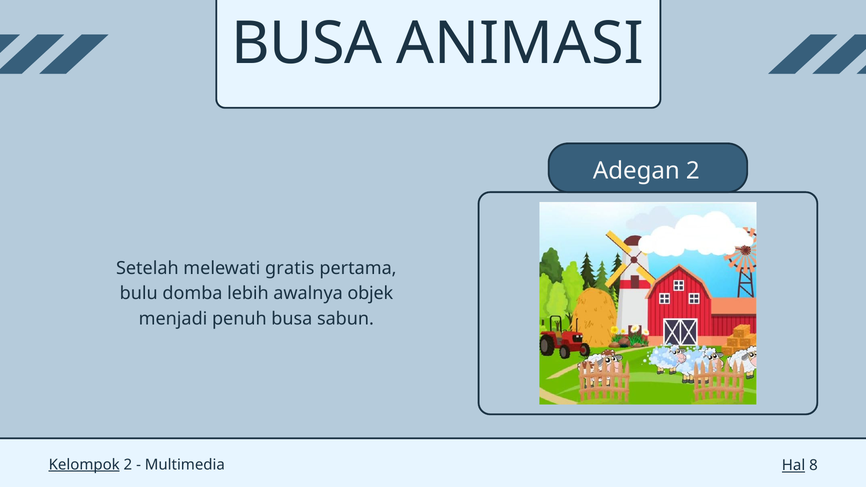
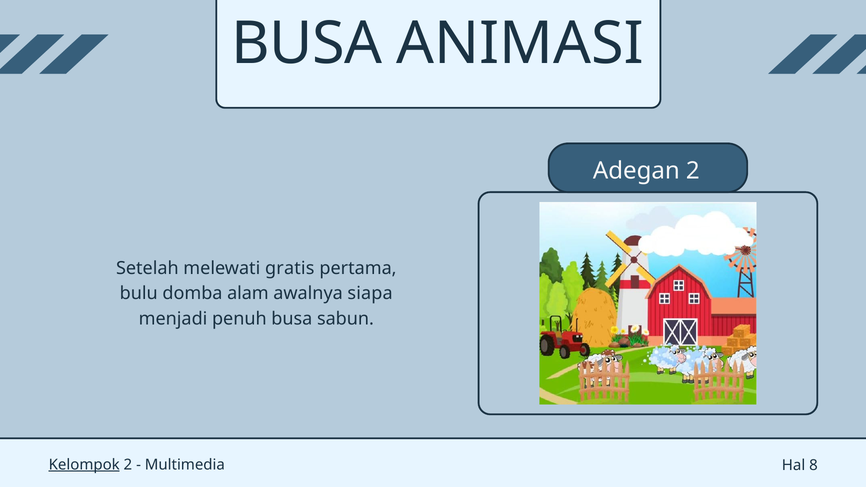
lebih: lebih -> alam
objek: objek -> siapa
Hal underline: present -> none
